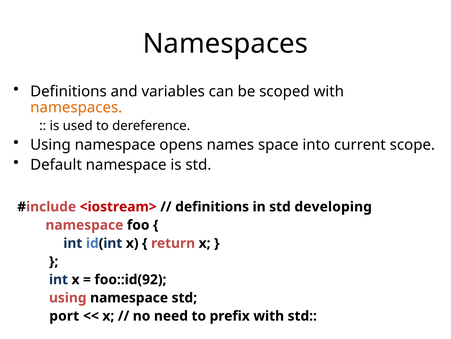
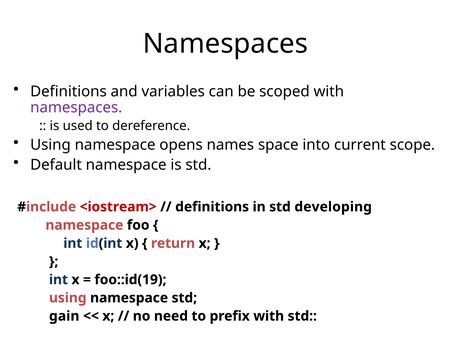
namespaces at (76, 107) colour: orange -> purple
foo::id(92: foo::id(92 -> foo::id(19
port: port -> gain
